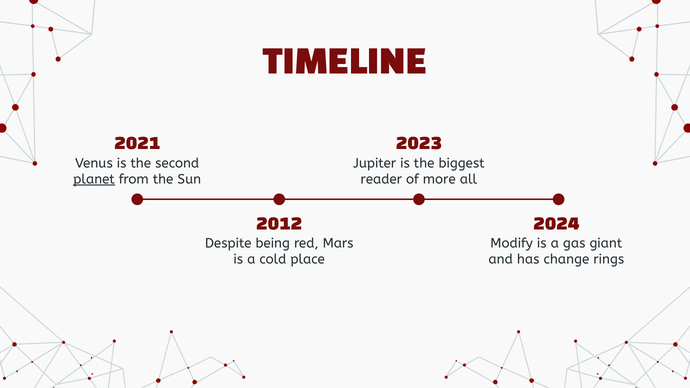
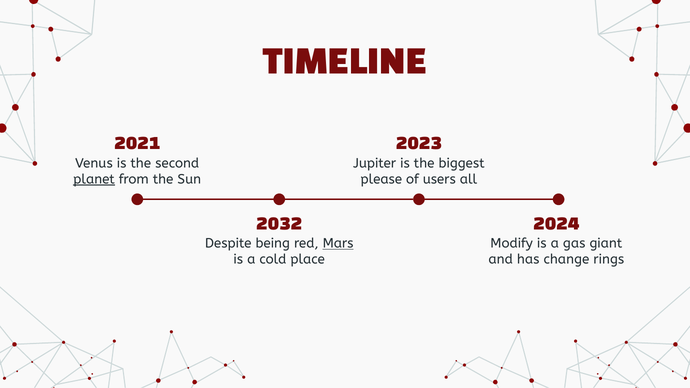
reader: reader -> please
more: more -> users
2012: 2012 -> 2032
Mars underline: none -> present
